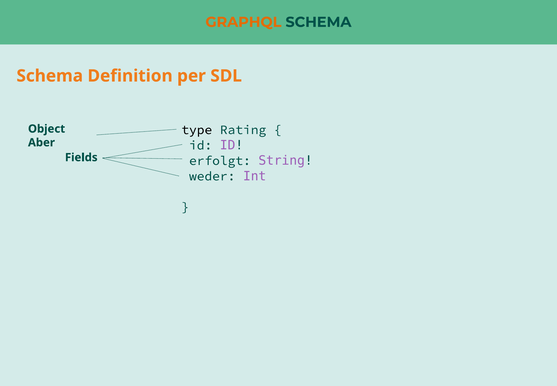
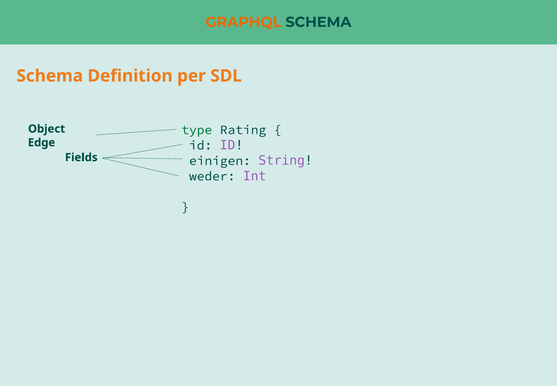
type colour: black -> green
Aber: Aber -> Edge
erfolgt: erfolgt -> einigen
